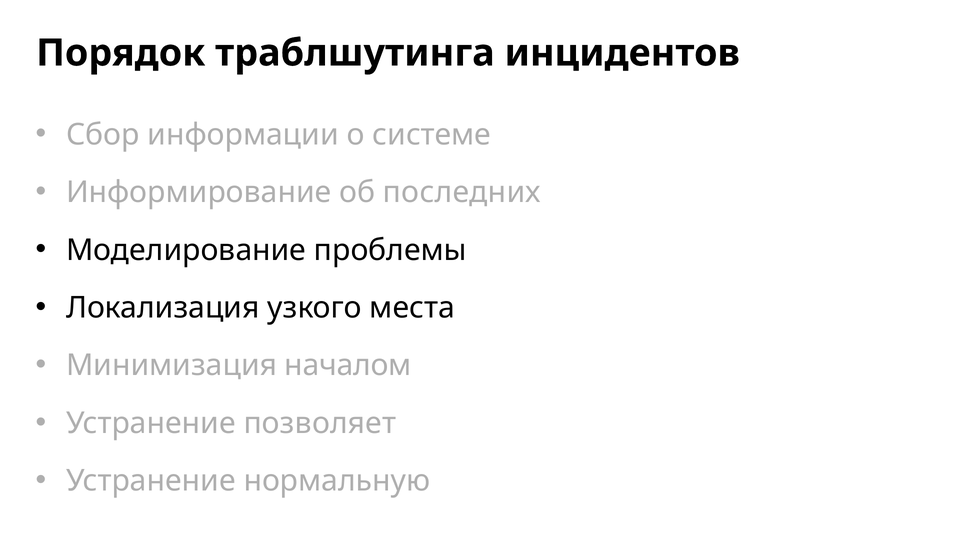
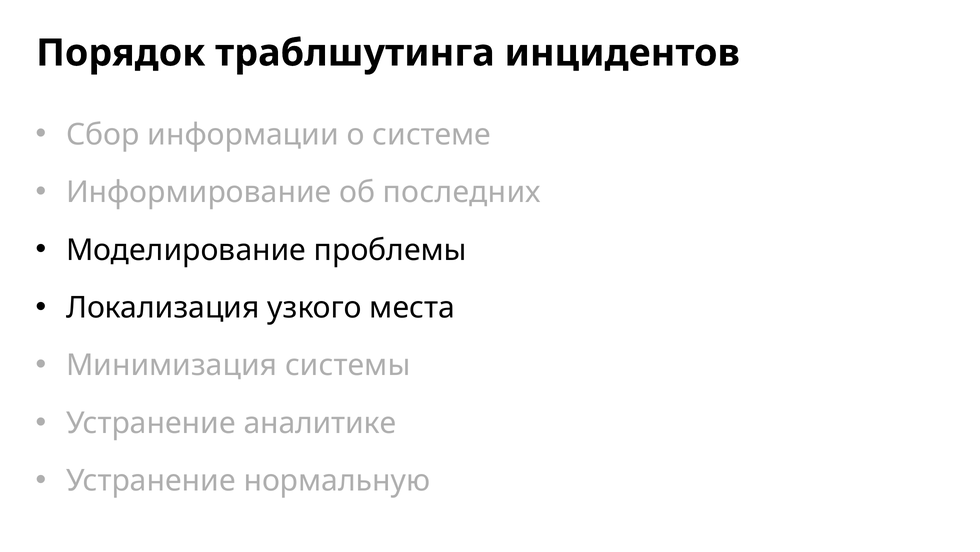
началом: началом -> системы
позволяет: позволяет -> аналитике
